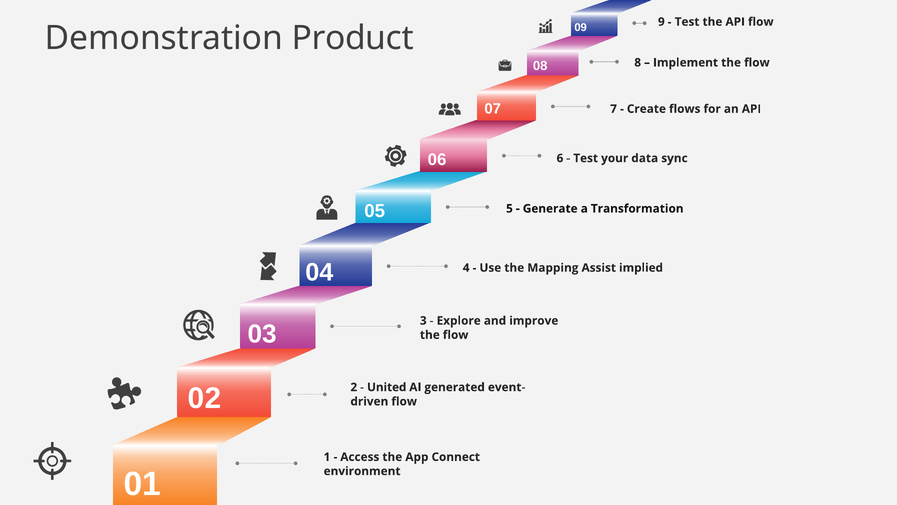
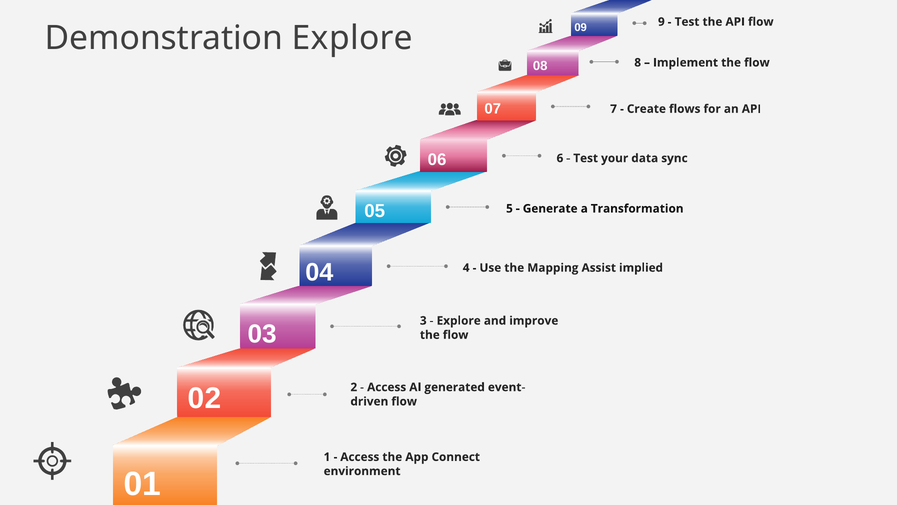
Demonstration Product: Product -> Explore
United at (387, 387): United -> Access
